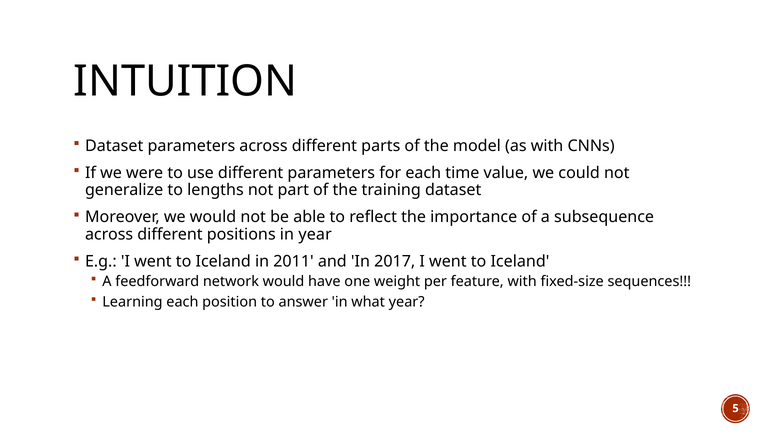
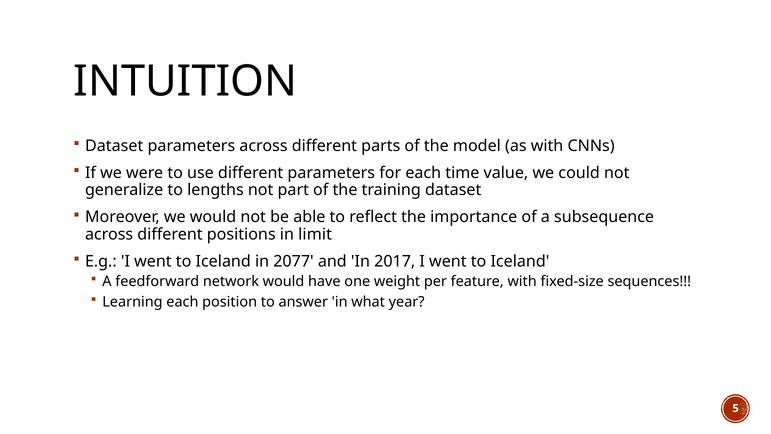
in year: year -> limit
2011: 2011 -> 2077
